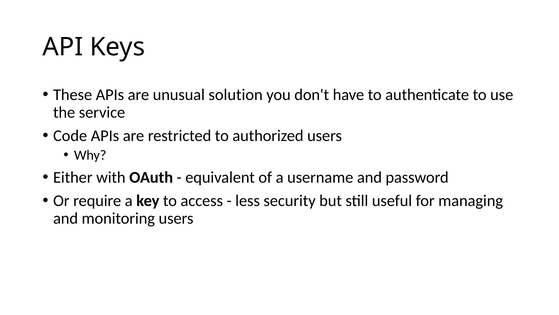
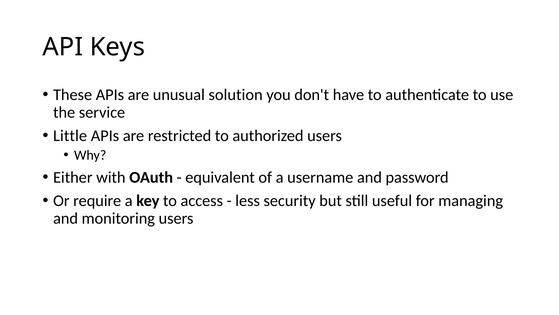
Code: Code -> Little
